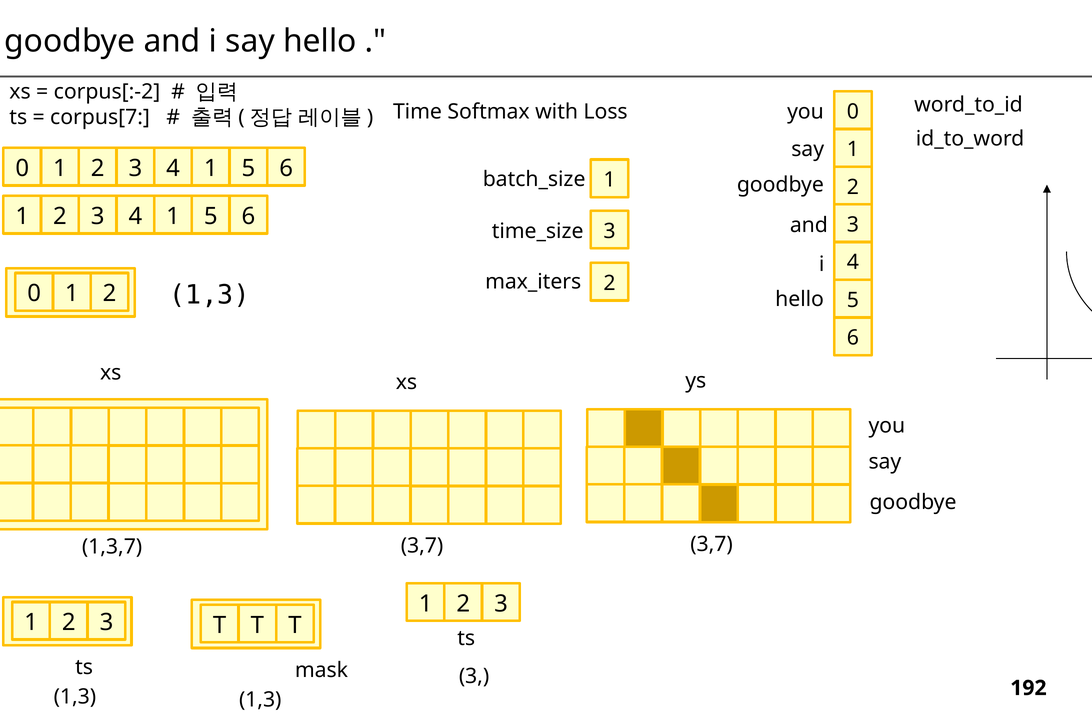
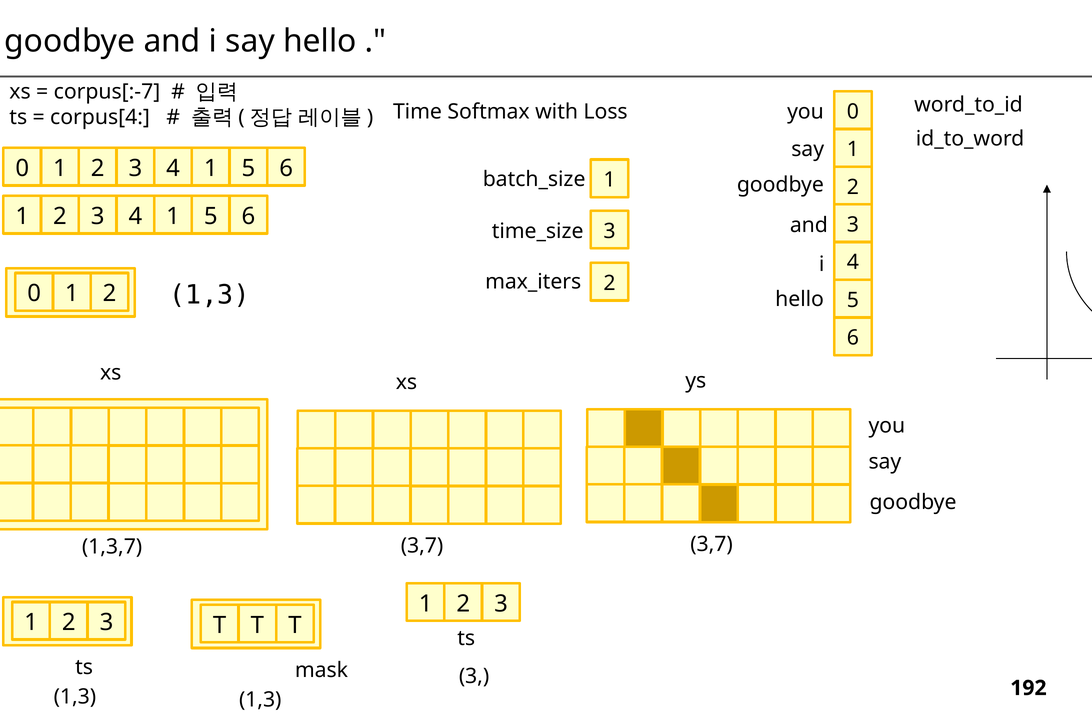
corpus[:-2: corpus[:-2 -> corpus[:-7
corpus[7: corpus[7 -> corpus[4
